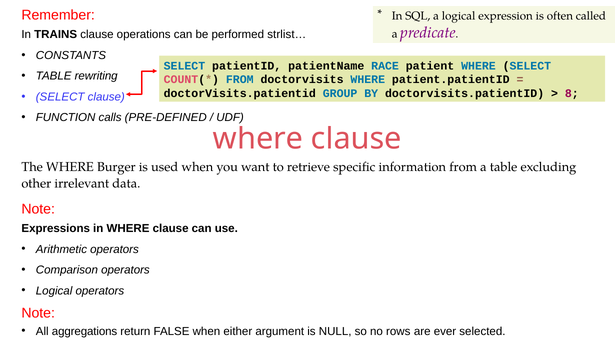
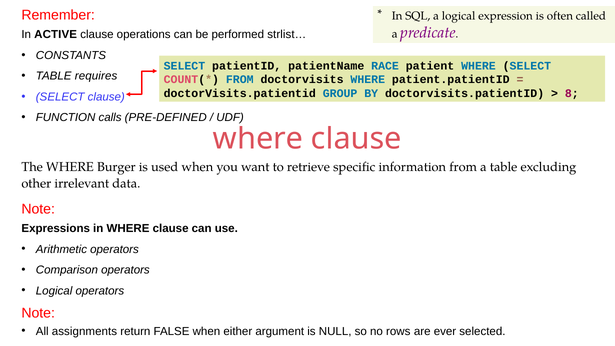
TRAINS: TRAINS -> ACTIVE
rewriting: rewriting -> requires
aggregations: aggregations -> assignments
